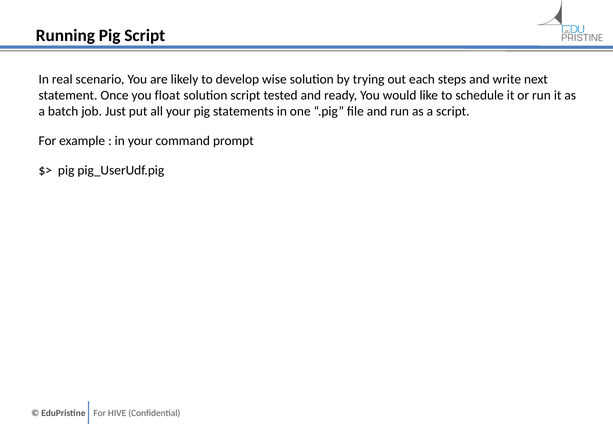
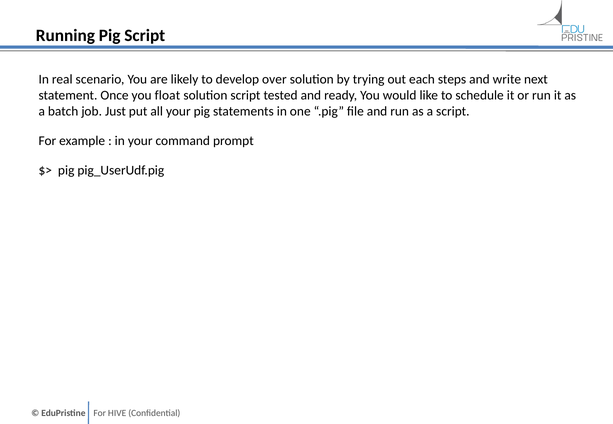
wise: wise -> over
